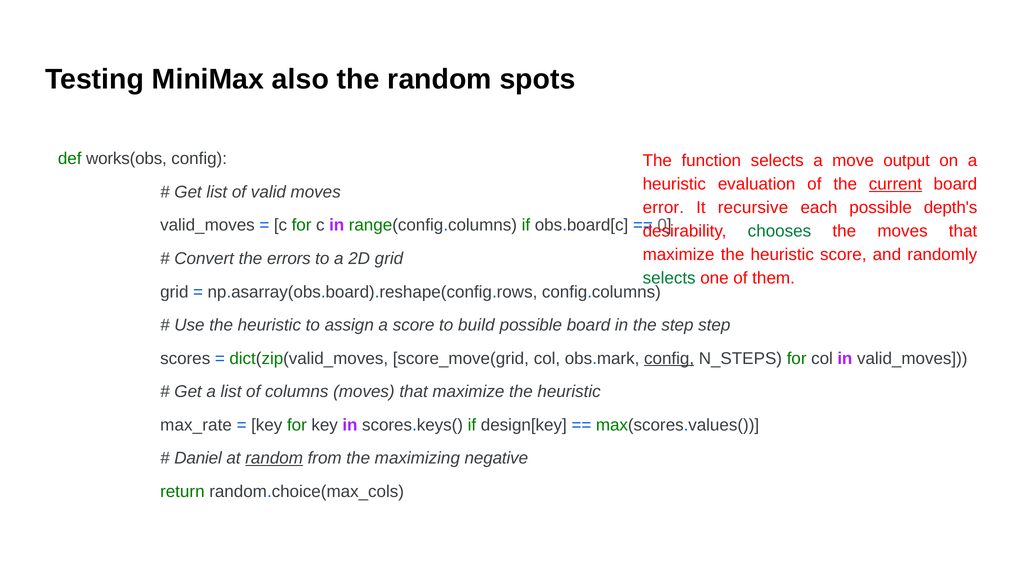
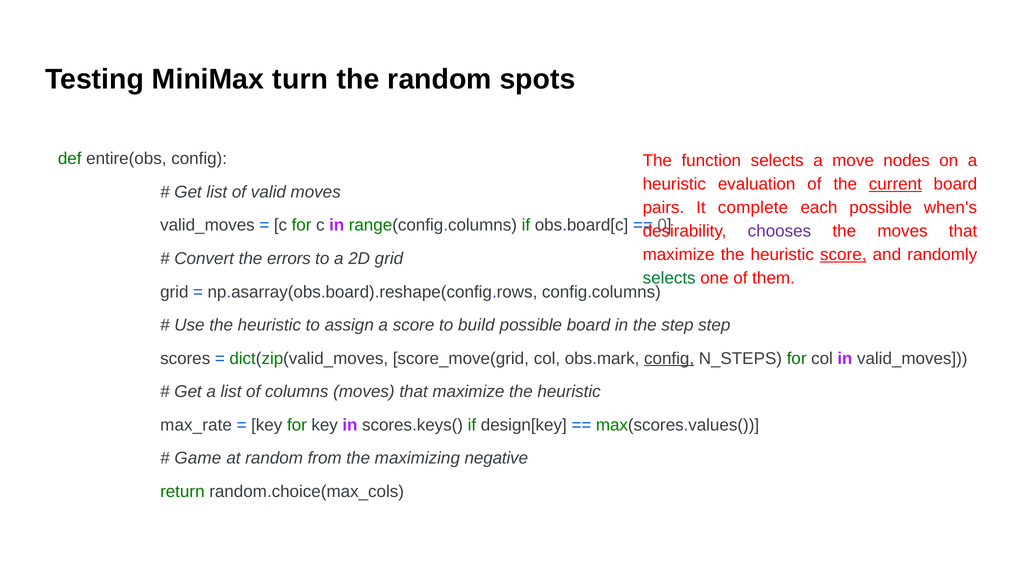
also: also -> turn
works(obs: works(obs -> entire(obs
output: output -> nodes
error: error -> pairs
recursive: recursive -> complete
depth's: depth's -> when's
chooses colour: green -> purple
score at (843, 254) underline: none -> present
Daniel: Daniel -> Game
random at (274, 458) underline: present -> none
